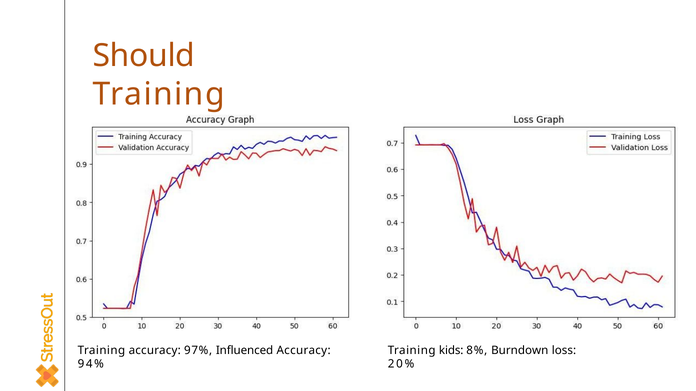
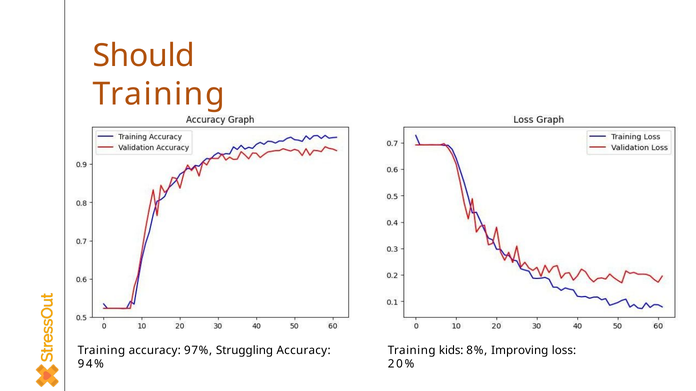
Influenced: Influenced -> Struggling
Burndown: Burndown -> Improving
